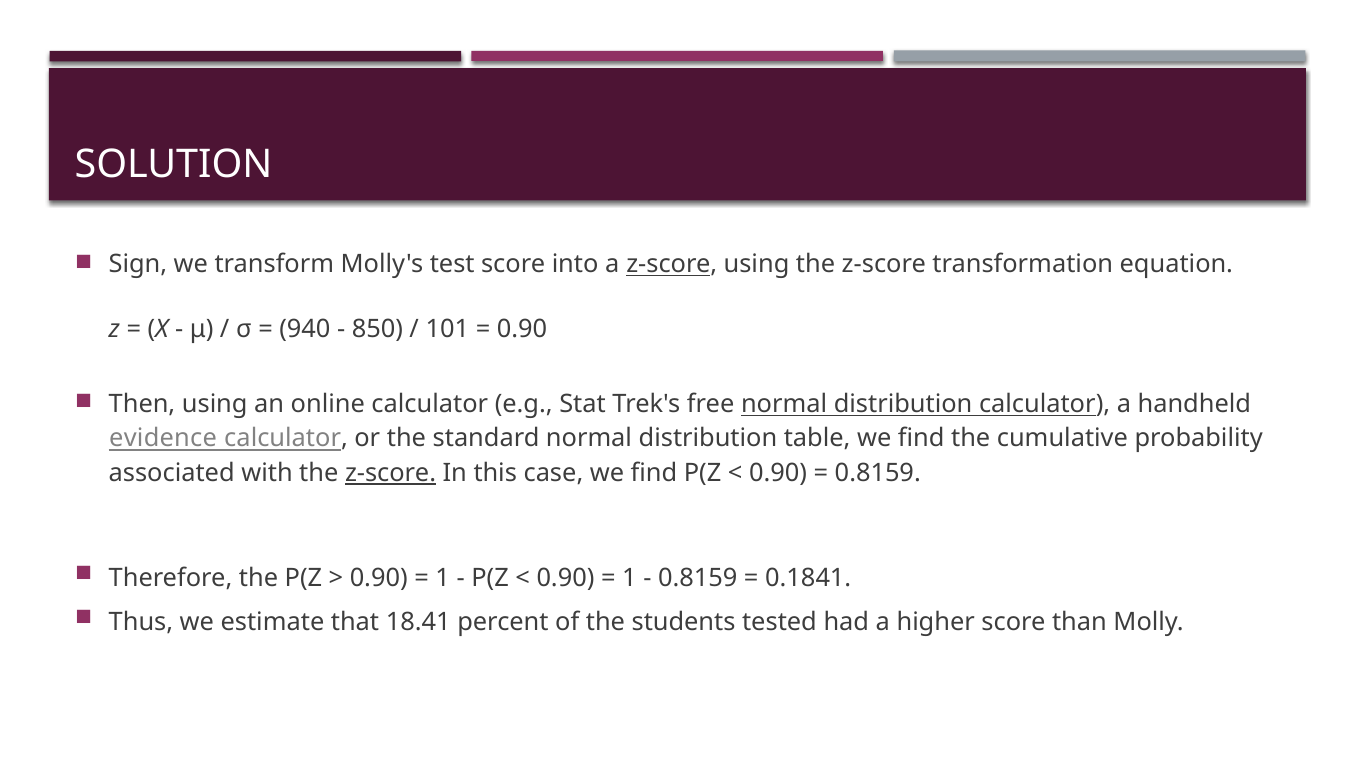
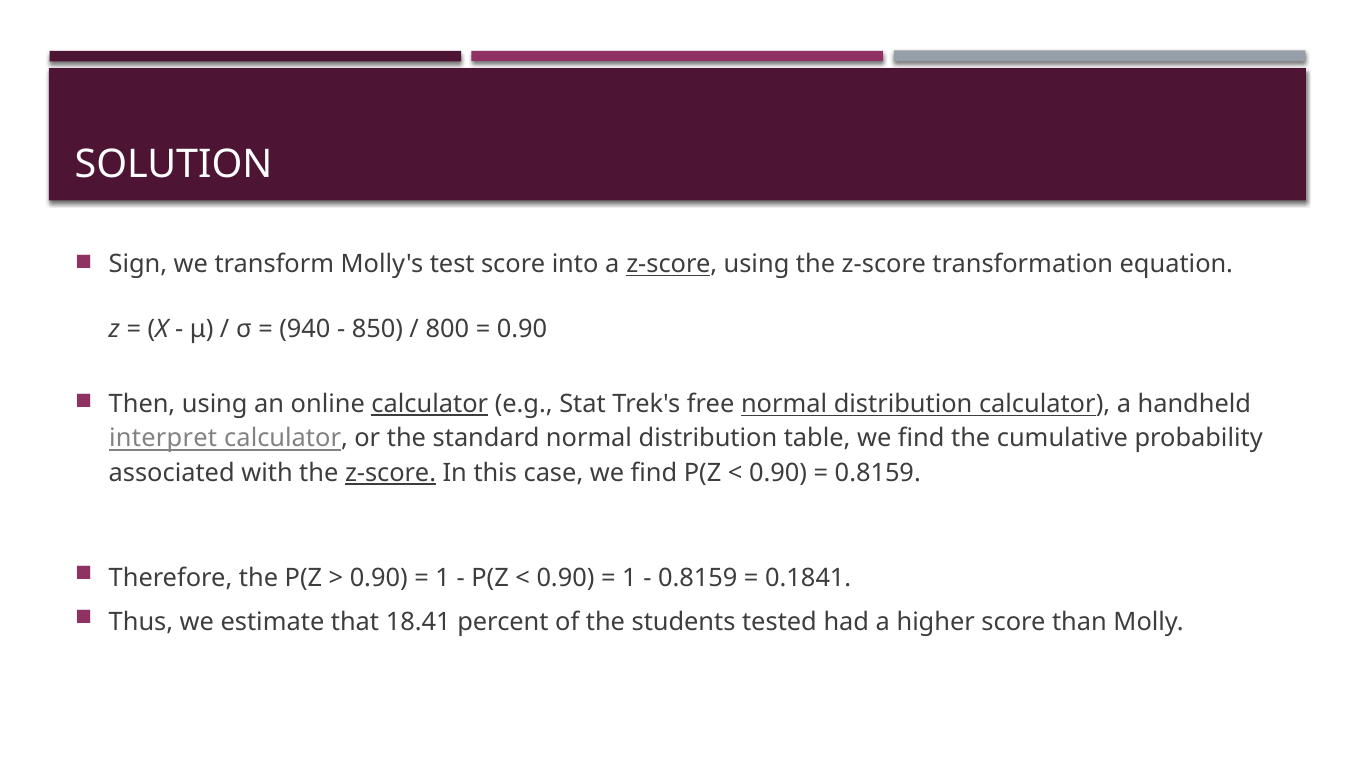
101: 101 -> 800
calculator at (430, 404) underline: none -> present
evidence: evidence -> interpret
